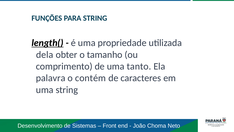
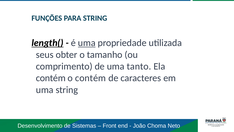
uma at (87, 43) underline: none -> present
dela: dela -> seus
palavra at (51, 78): palavra -> contém
